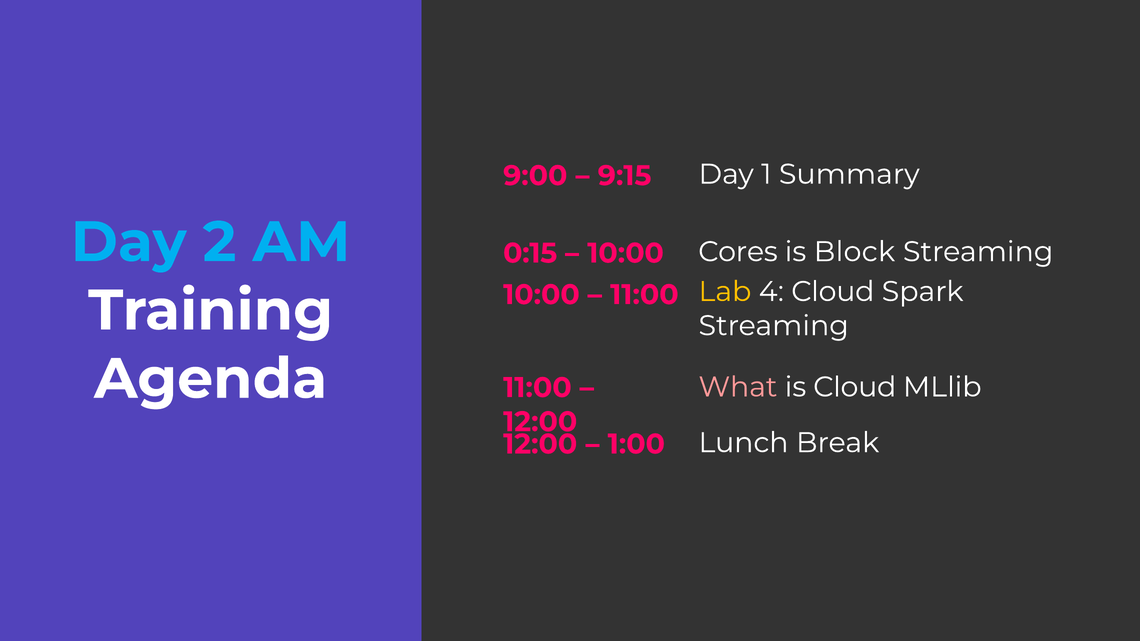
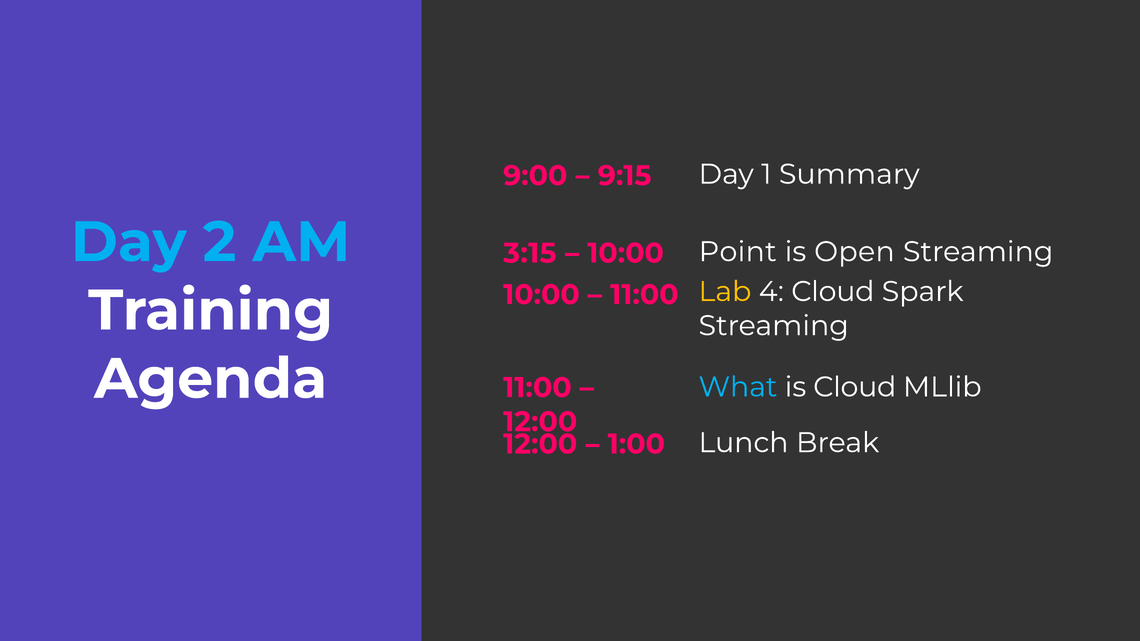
0:15: 0:15 -> 3:15
Cores: Cores -> Point
Block: Block -> Open
What colour: pink -> light blue
